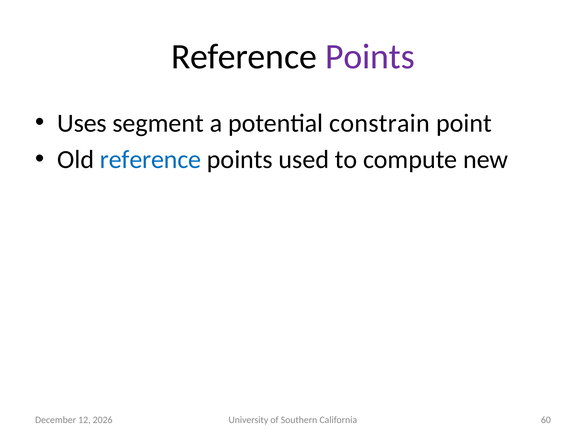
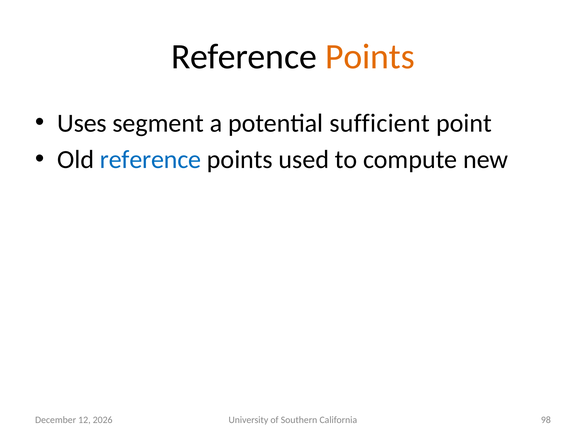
Points at (370, 57) colour: purple -> orange
constrain: constrain -> sufficient
60: 60 -> 98
